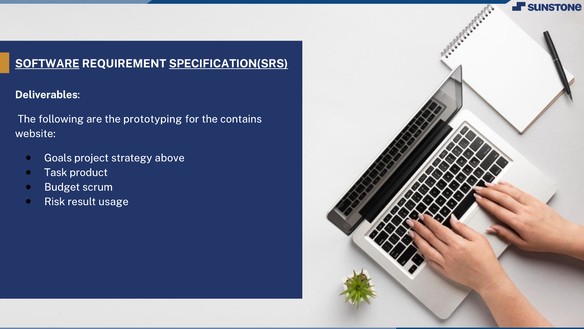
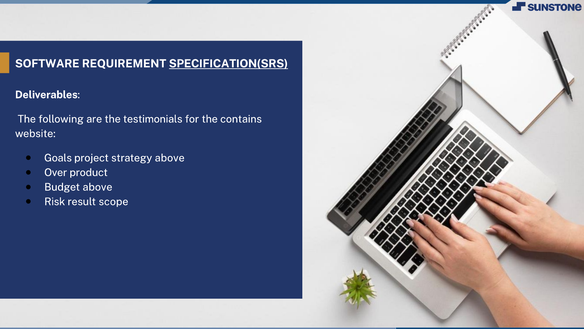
SOFTWARE underline: present -> none
prototyping: prototyping -> testimonials
Task: Task -> Over
Budget scrum: scrum -> above
usage: usage -> scope
